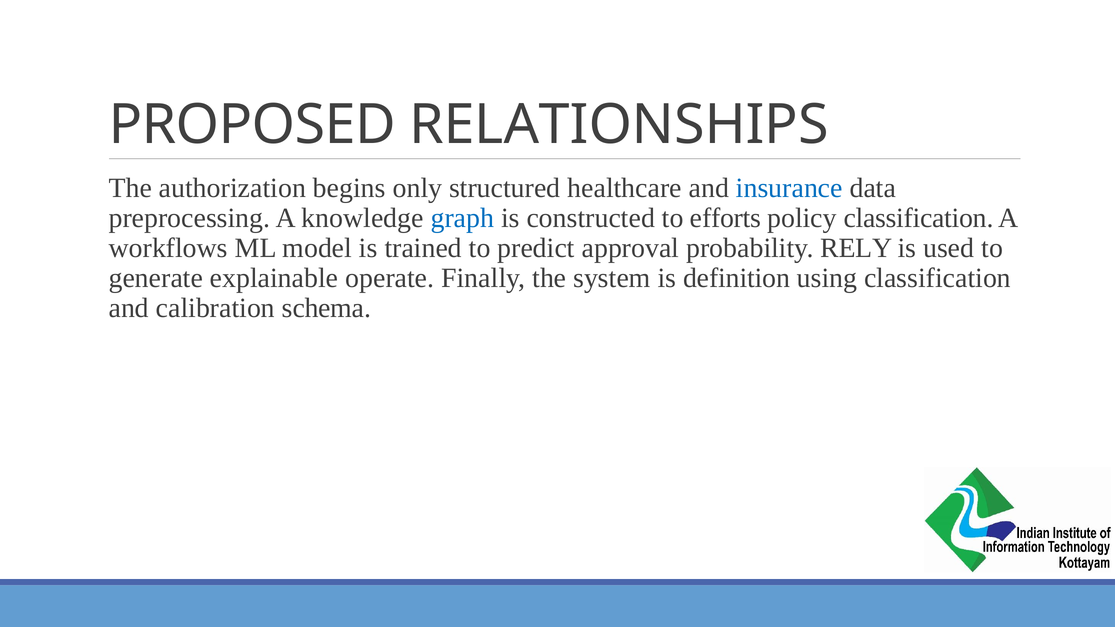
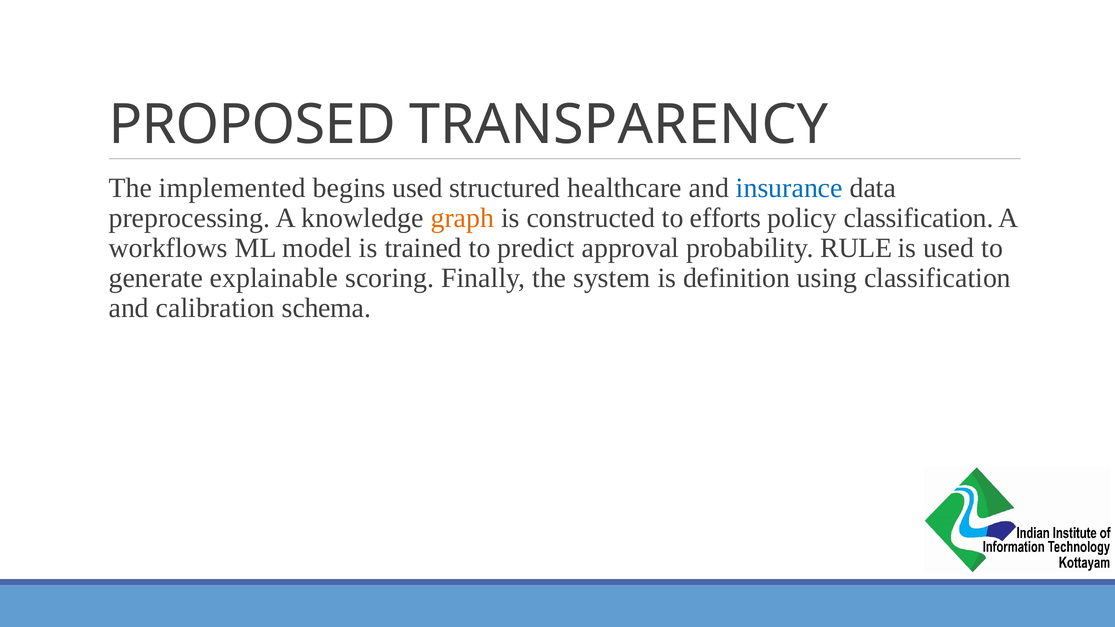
RELATIONSHIPS: RELATIONSHIPS -> TRANSPARENCY
authorization: authorization -> implemented
begins only: only -> used
graph colour: blue -> orange
RELY: RELY -> RULE
operate: operate -> scoring
